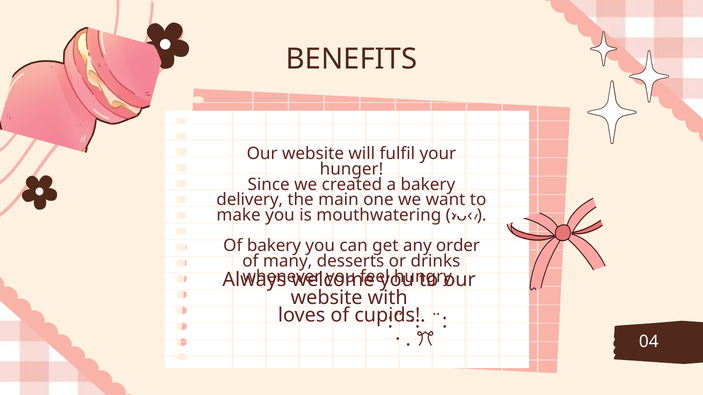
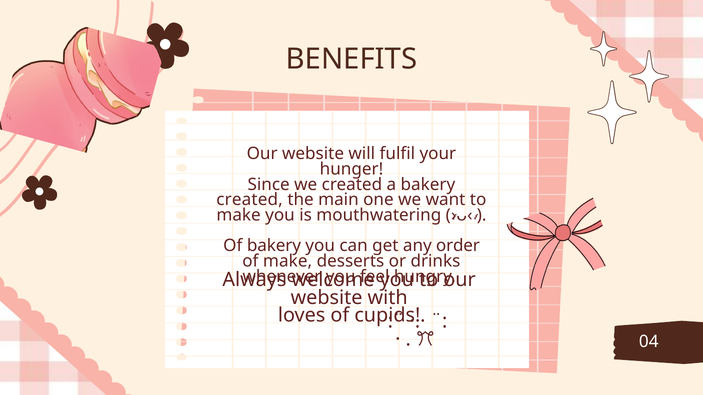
delivery at (250, 200): delivery -> created
of many: many -> make
